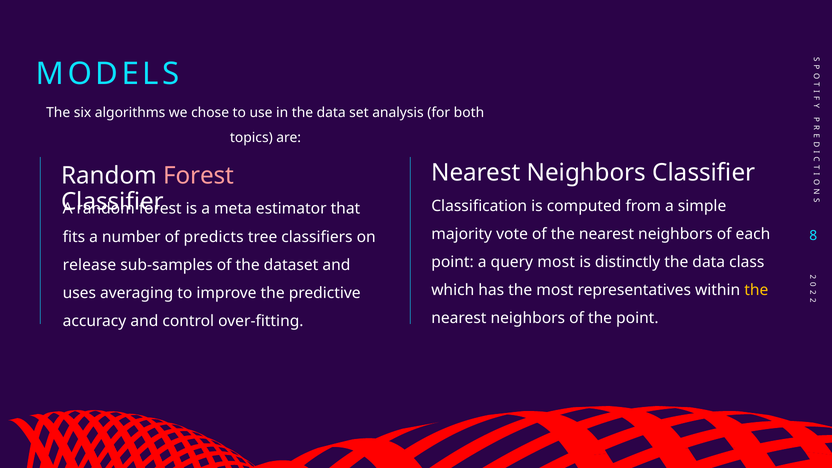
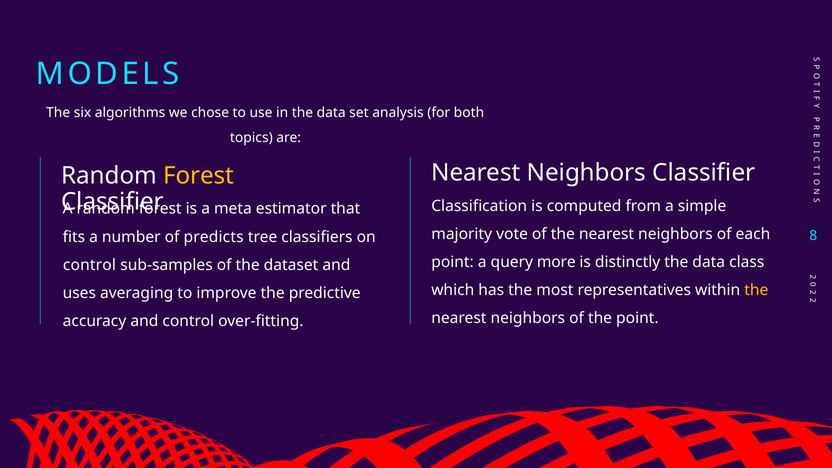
Forest at (199, 176) colour: pink -> yellow
query most: most -> more
release at (89, 265): release -> control
